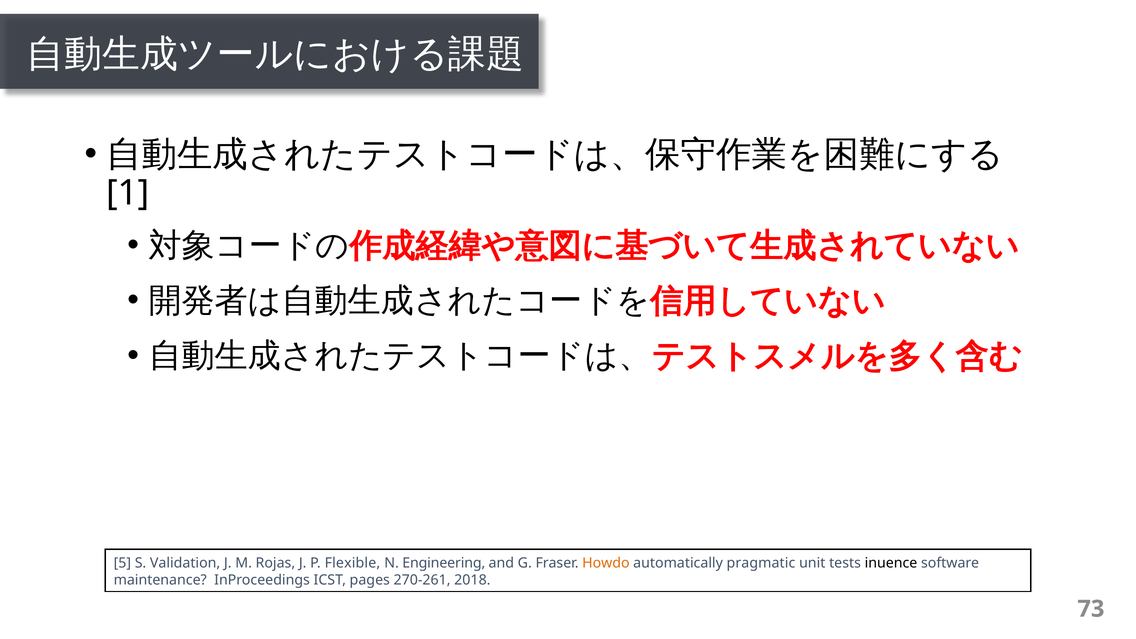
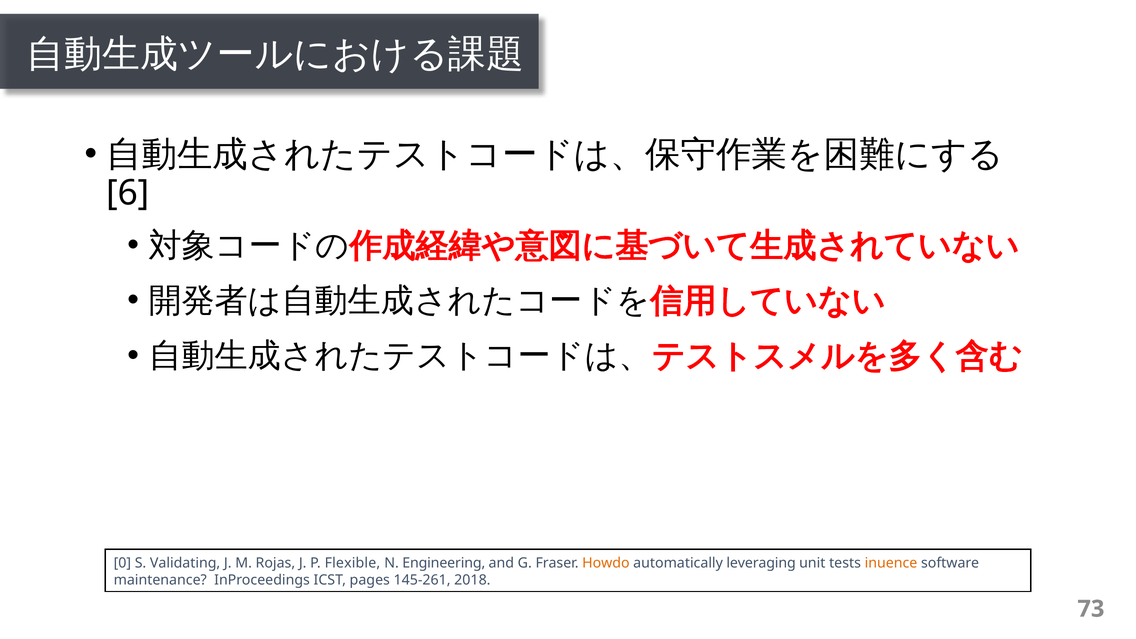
1: 1 -> 6
5: 5 -> 0
Validation: Validation -> Validating
pragmatic: pragmatic -> leveraging
inuence colour: black -> orange
270-261: 270-261 -> 145-261
